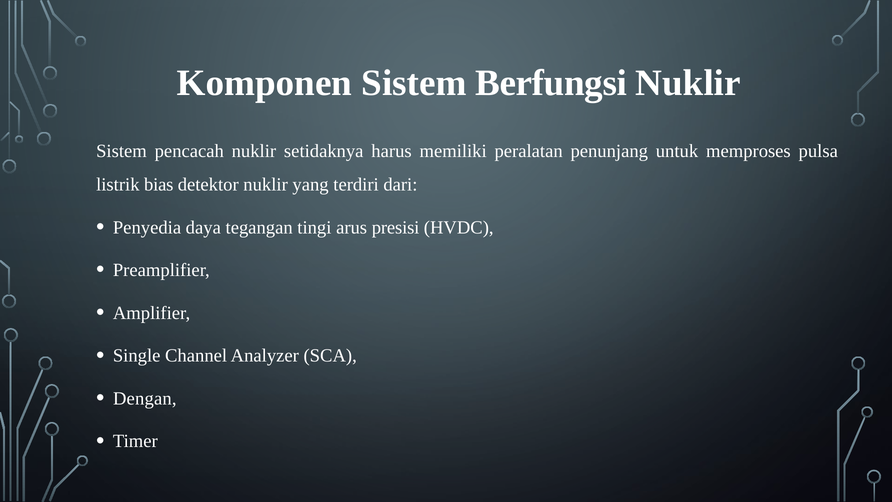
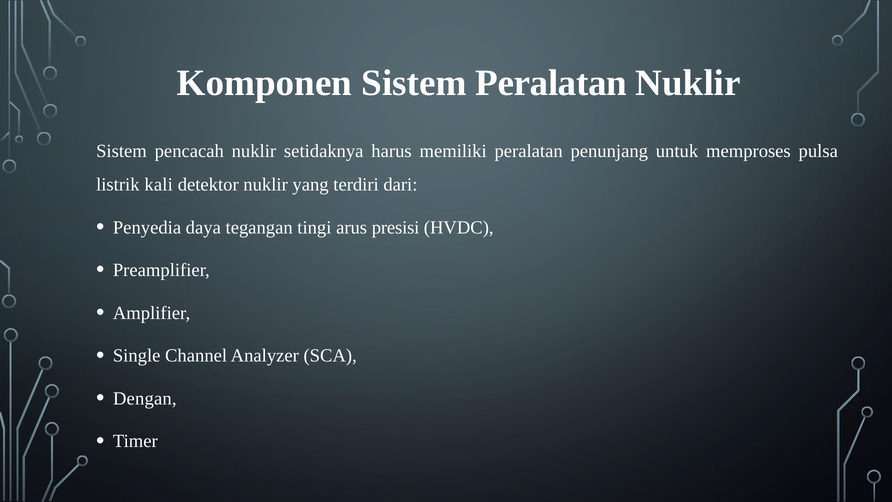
Sistem Berfungsi: Berfungsi -> Peralatan
bias: bias -> kali
